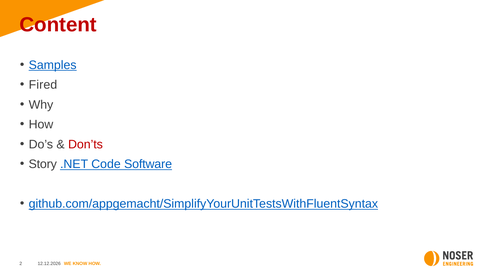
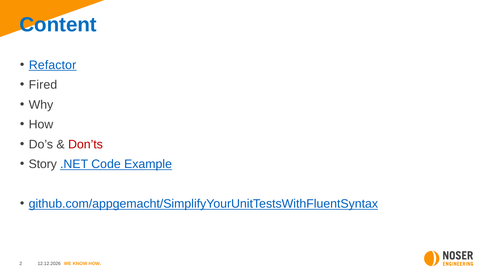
Content colour: red -> blue
Samples: Samples -> Refactor
Software: Software -> Example
